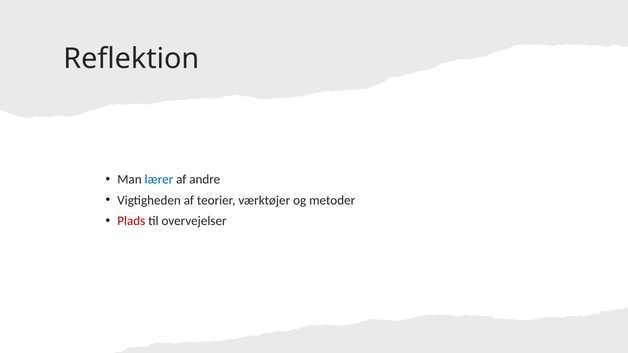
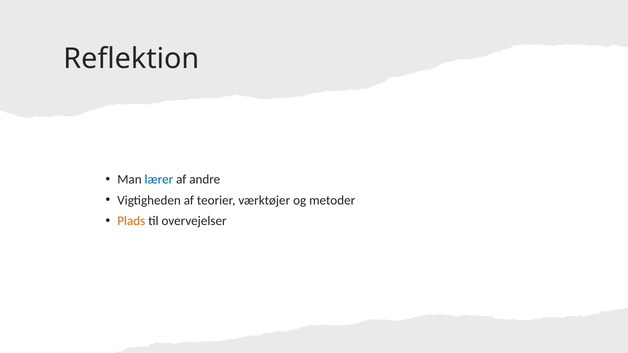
Plads colour: red -> orange
